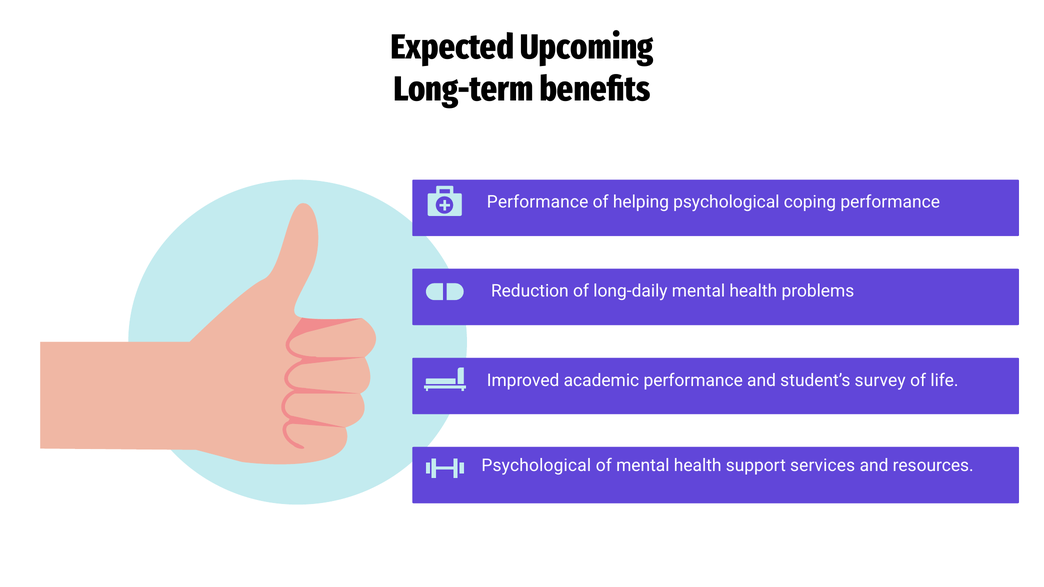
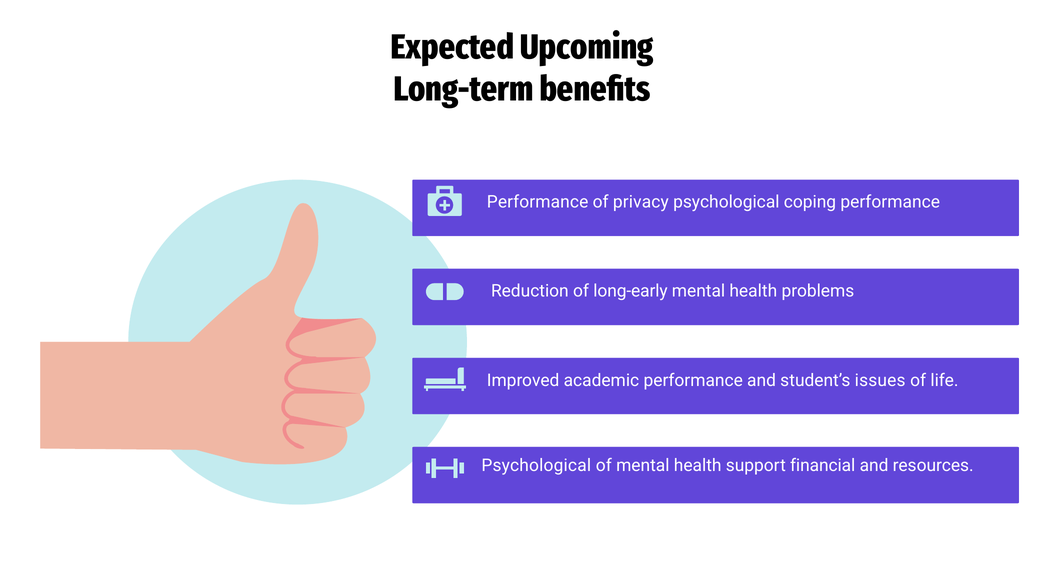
helping: helping -> privacy
long-daily: long-daily -> long-early
survey: survey -> issues
services: services -> financial
